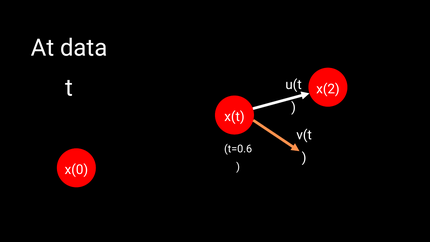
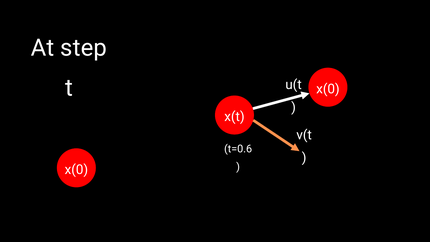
data: data -> step
x(2 at (328, 89): x(2 -> x(0
